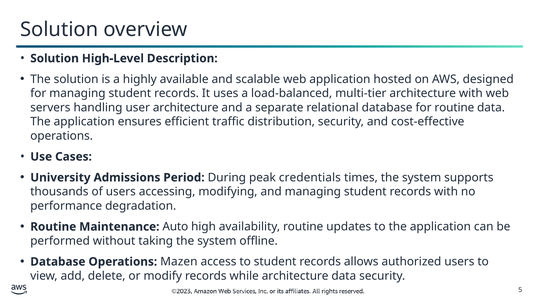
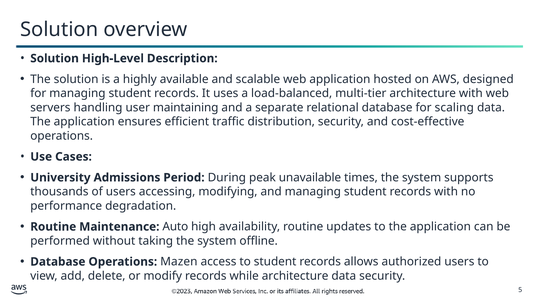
user architecture: architecture -> maintaining
for routine: routine -> scaling
credentials: credentials -> unavailable
